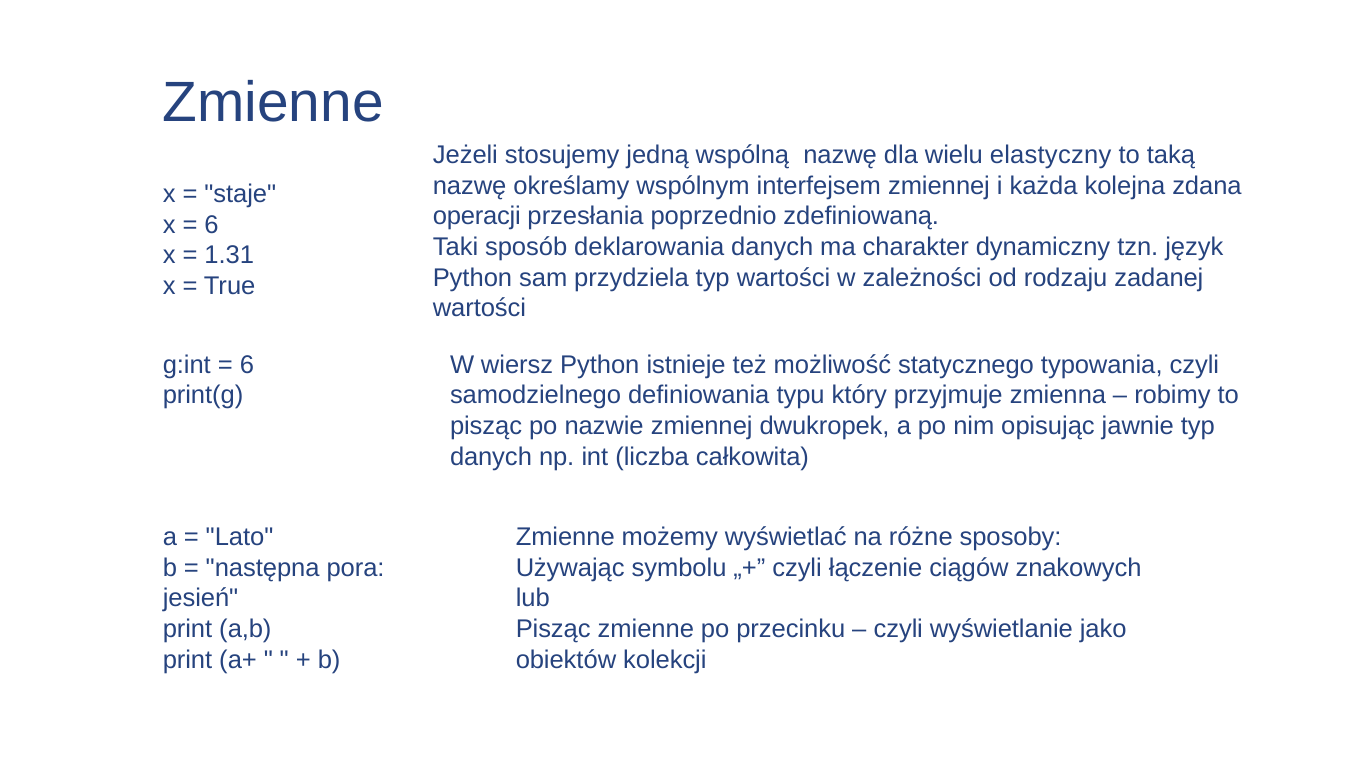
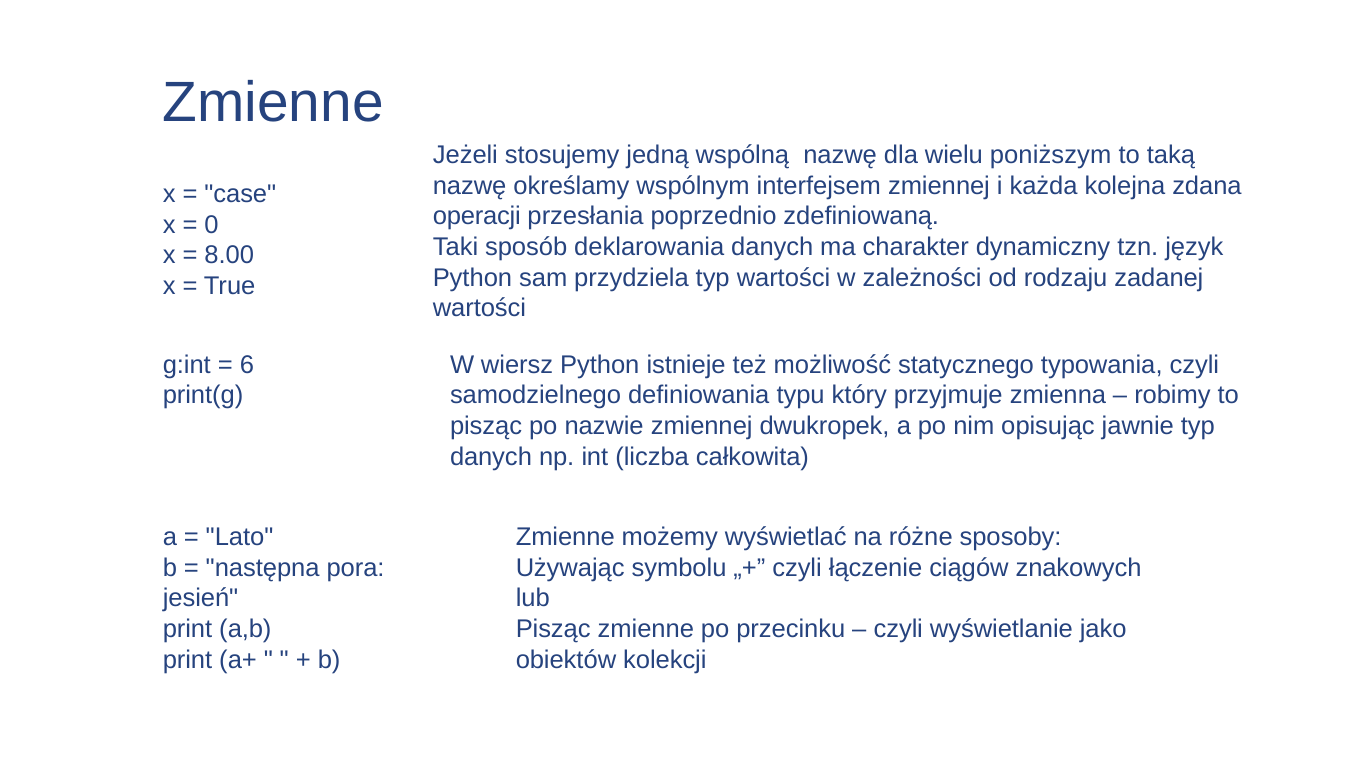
elastyczny: elastyczny -> poniższym
staje: staje -> case
6 at (212, 225): 6 -> 0
1.31: 1.31 -> 8.00
